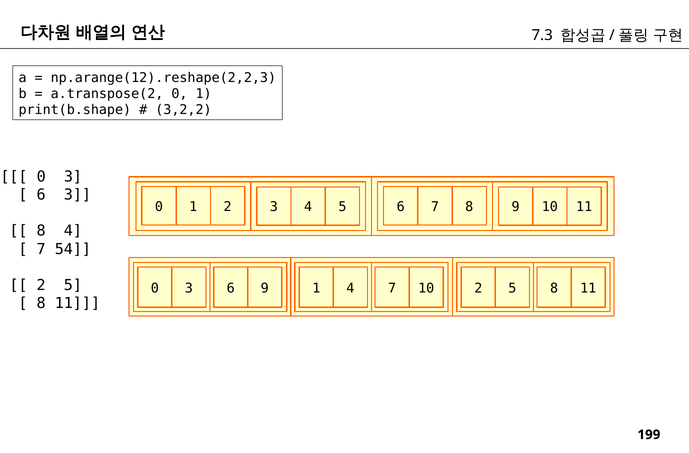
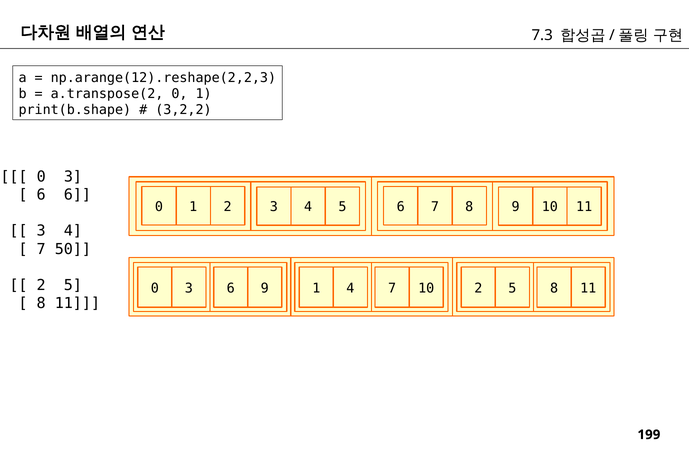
6 3: 3 -> 6
8 at (41, 231): 8 -> 3
54: 54 -> 50
